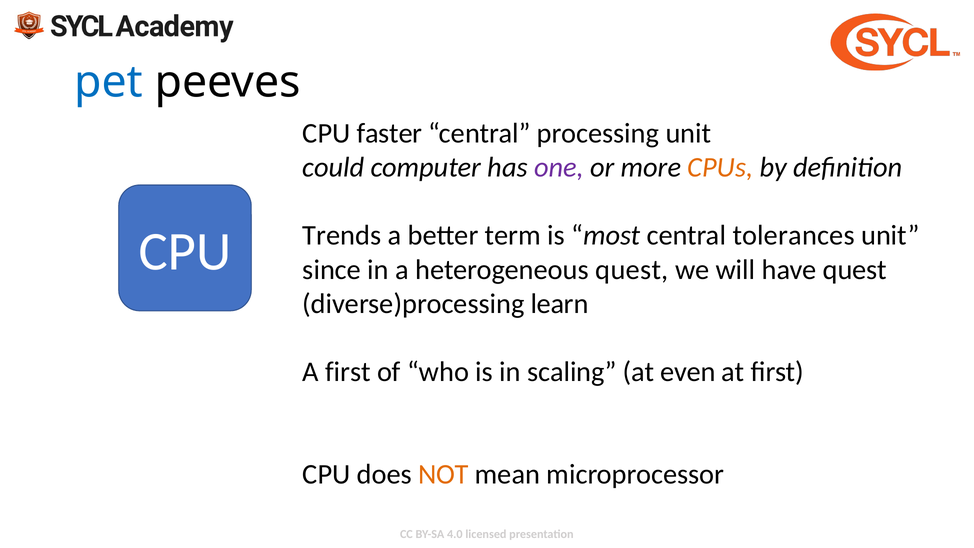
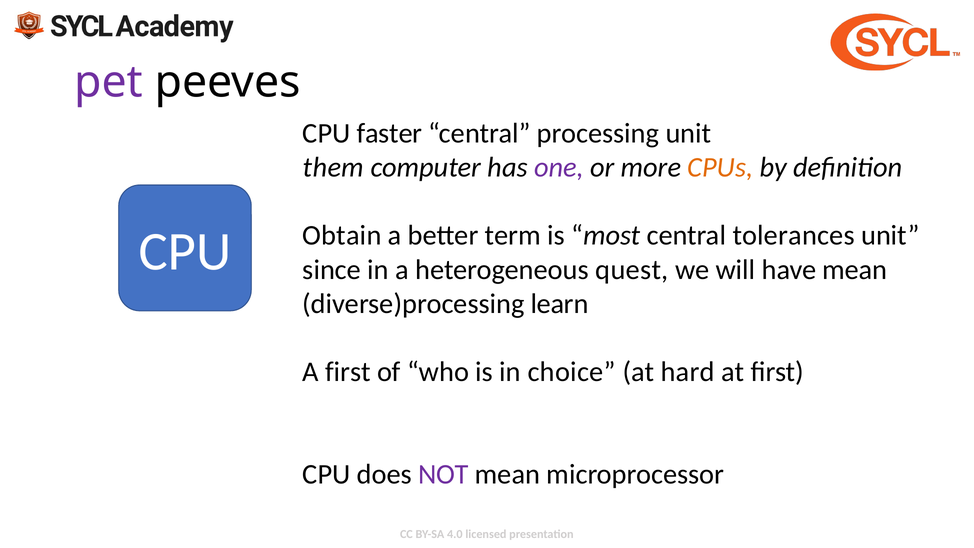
pet colour: blue -> purple
could: could -> them
Trends: Trends -> Obtain
have quest: quest -> mean
scaling: scaling -> choice
even: even -> hard
NOT colour: orange -> purple
